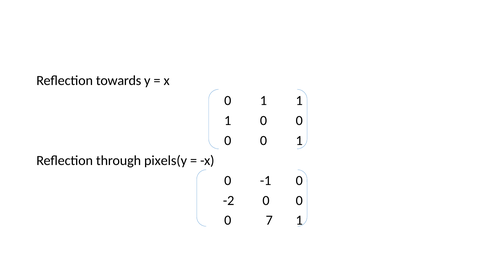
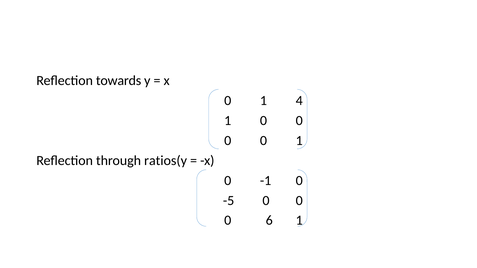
0 1 1: 1 -> 4
pixels(y: pixels(y -> ratios(y
-2: -2 -> -5
7: 7 -> 6
